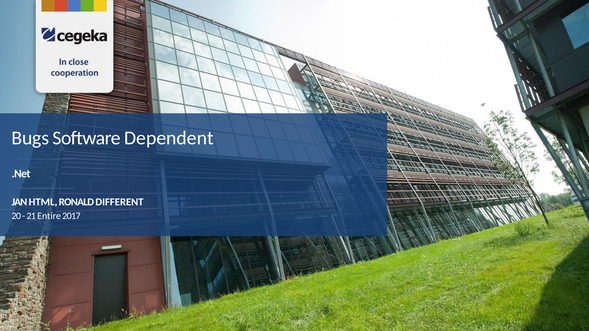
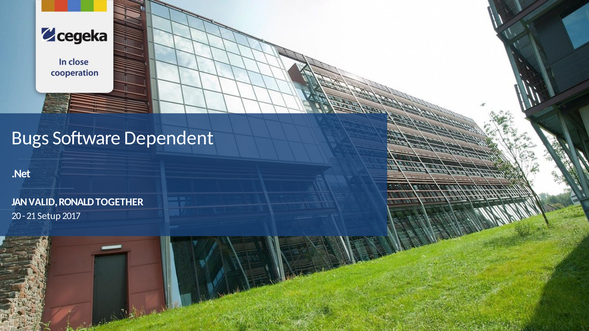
HTML: HTML -> VALID
DIFFERENT: DIFFERENT -> TOGETHER
Entire: Entire -> Setup
